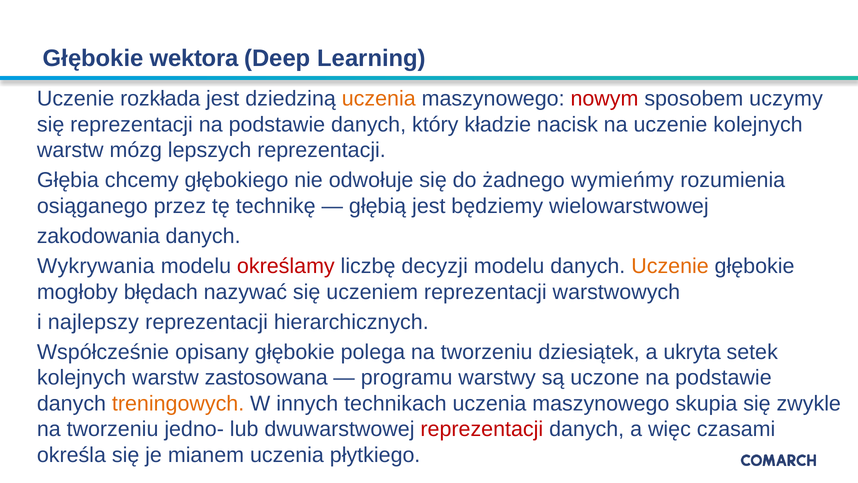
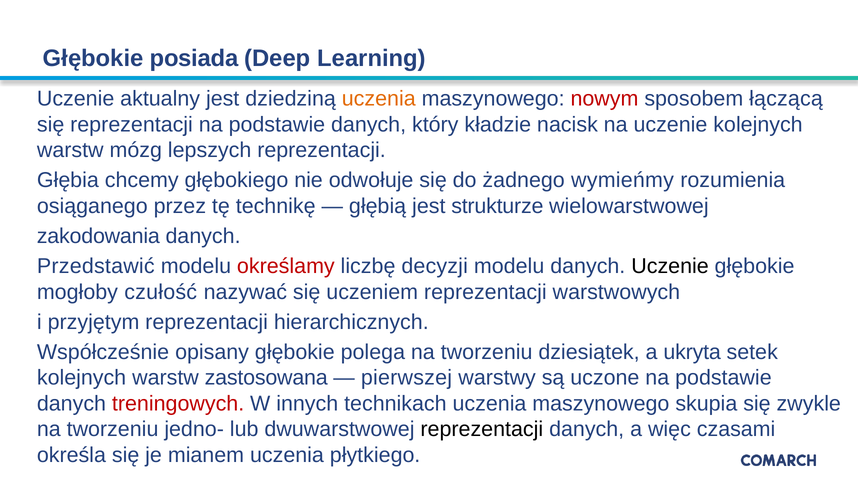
wektora: wektora -> posiada
rozkłada: rozkłada -> aktualny
uczymy: uczymy -> łączącą
będziemy: będziemy -> strukturze
Wykrywania: Wykrywania -> Przedstawić
Uczenie at (670, 266) colour: orange -> black
błędach: błędach -> czułość
najlepszy: najlepszy -> przyjętym
programu: programu -> pierwszej
treningowych colour: orange -> red
reprezentacji at (482, 429) colour: red -> black
